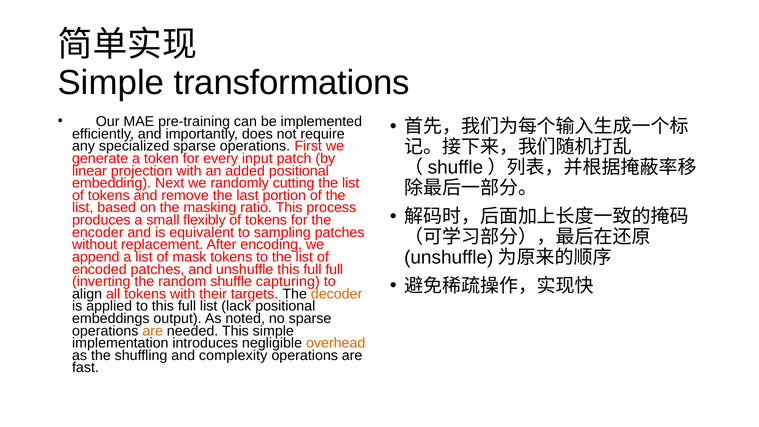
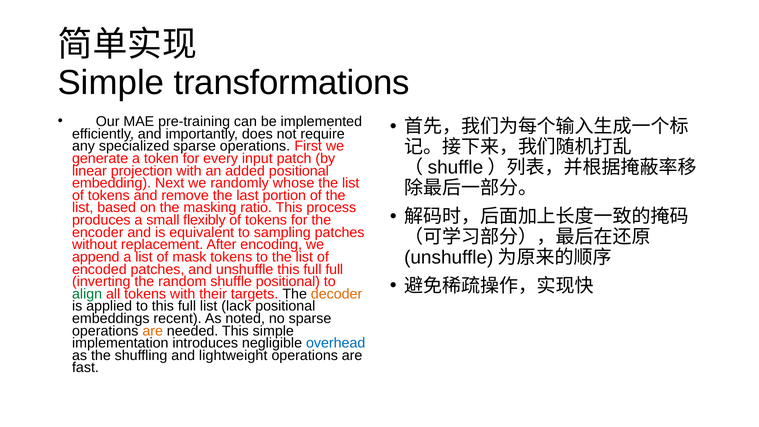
cutting: cutting -> whose
shuffle capturing: capturing -> positional
align colour: black -> green
output: output -> recent
overhead colour: orange -> blue
complexity: complexity -> lightweight
